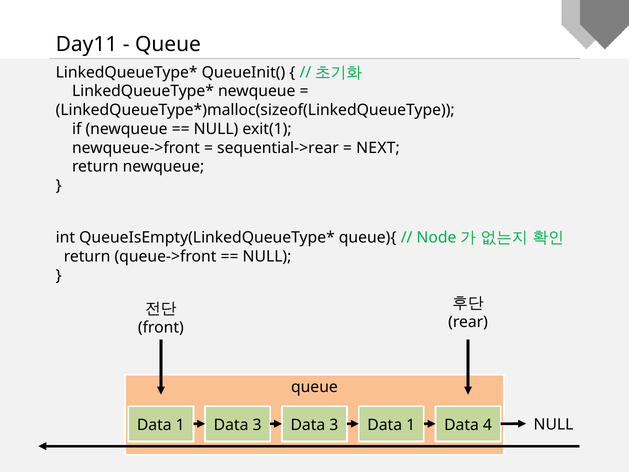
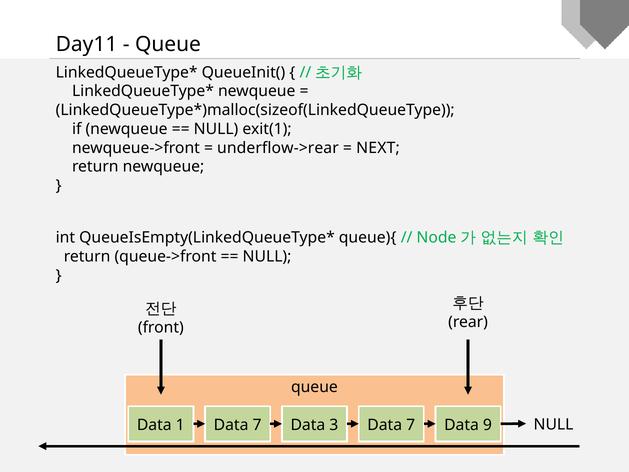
sequential->rear: sequential->rear -> underflow->rear
3 at (257, 425): 3 -> 7
1 at (411, 425): 1 -> 7
4: 4 -> 9
